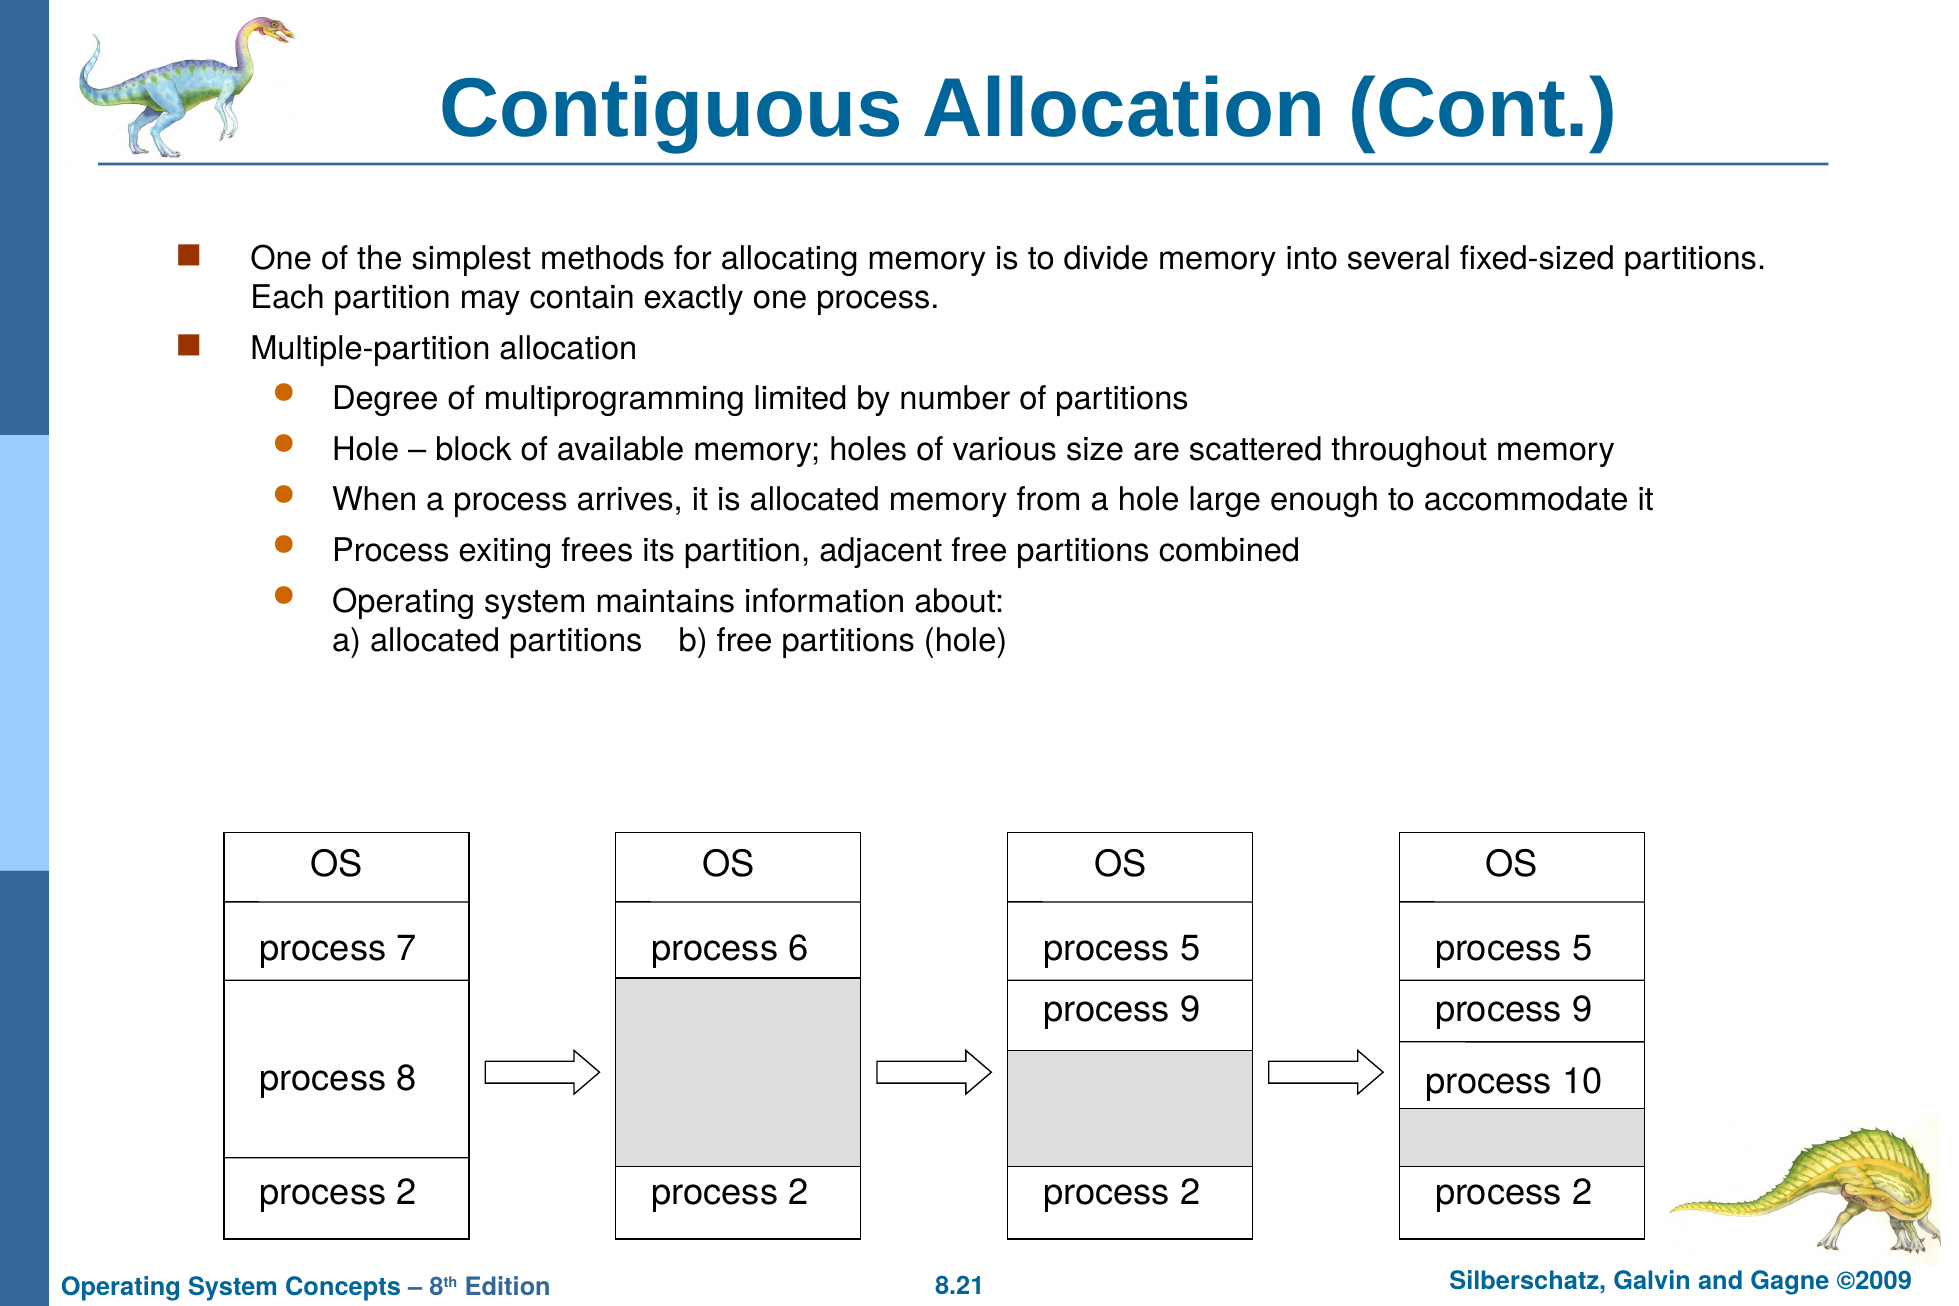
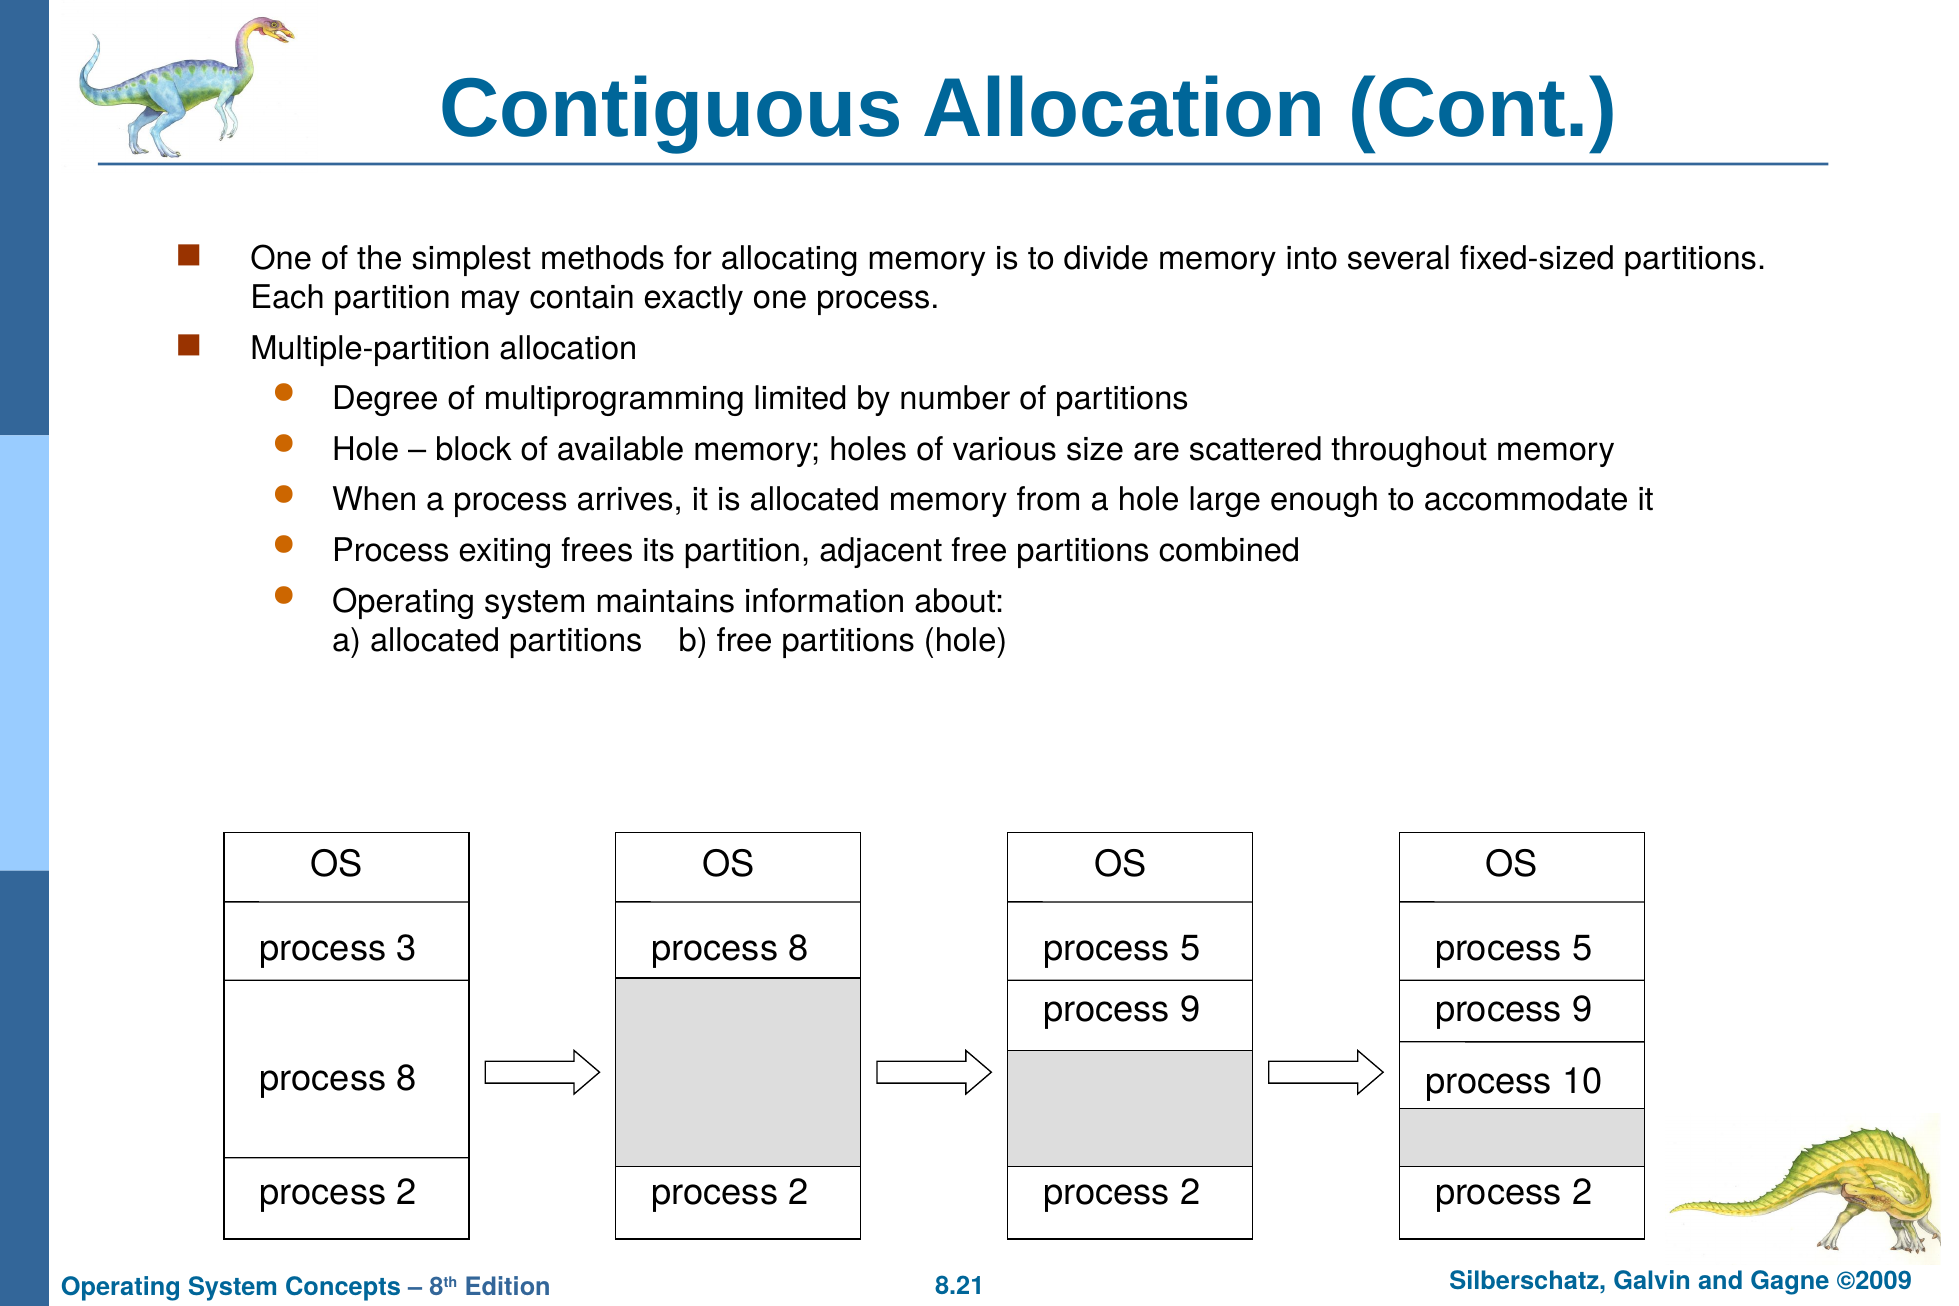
7: 7 -> 3
6 at (798, 949): 6 -> 8
